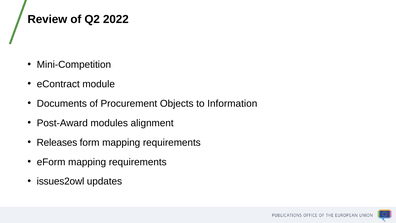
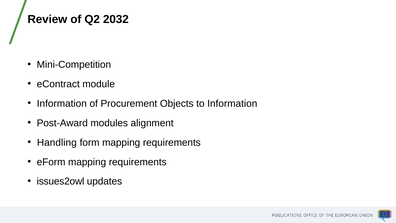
2022: 2022 -> 2032
Documents at (62, 103): Documents -> Information
Releases: Releases -> Handling
